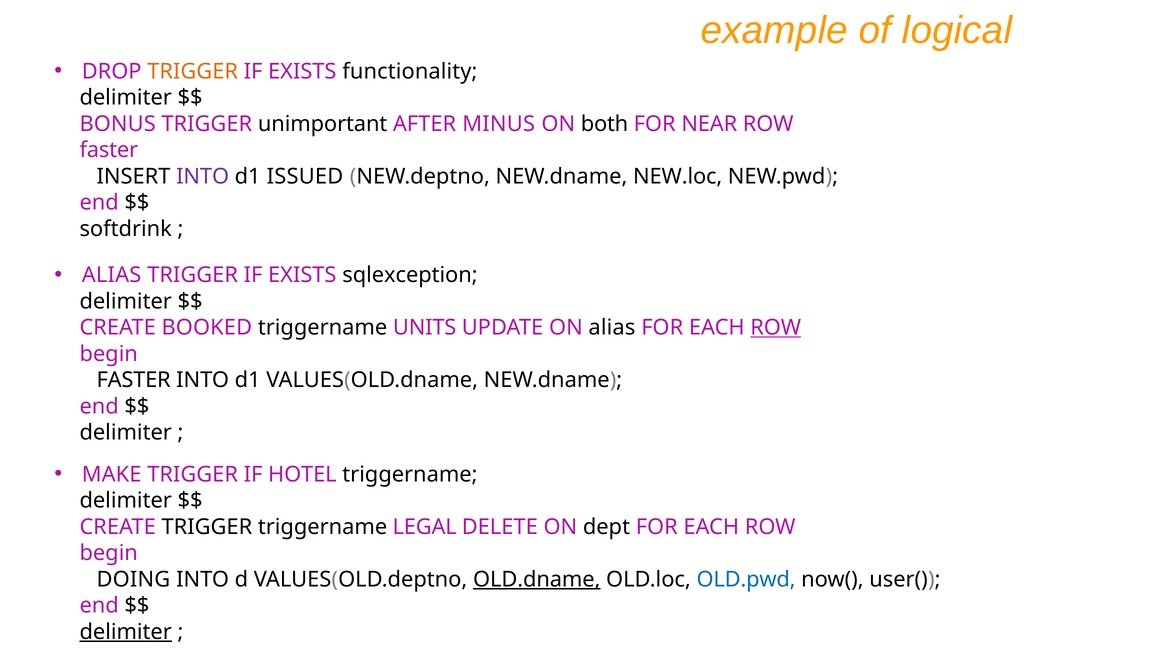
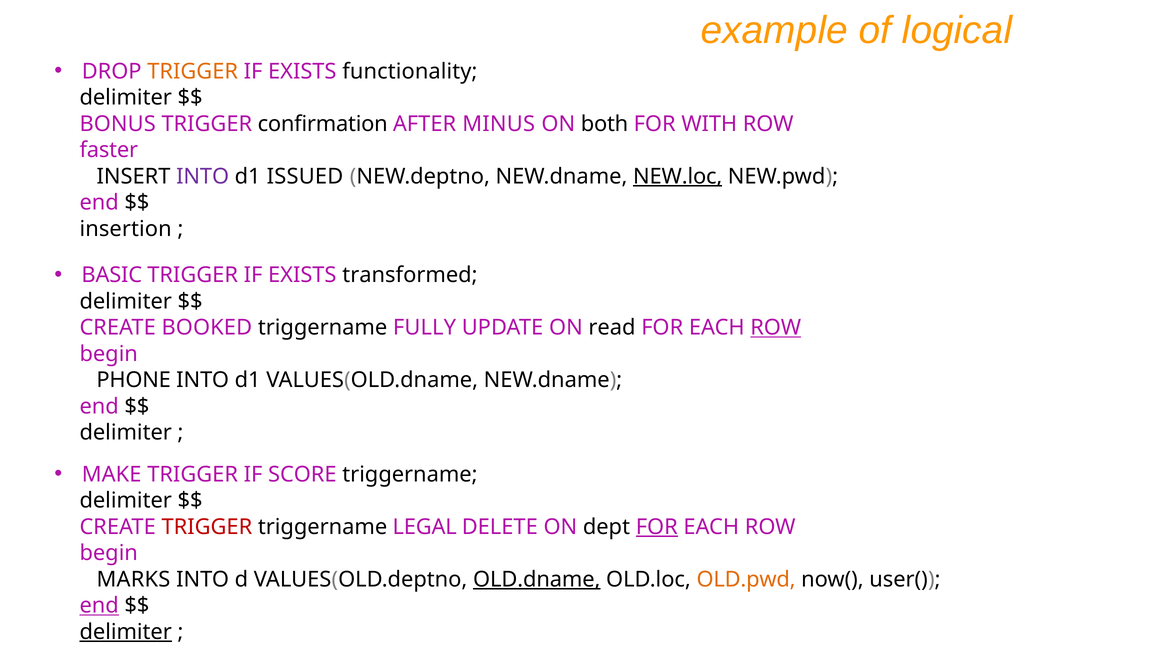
unimportant: unimportant -> confirmation
NEAR: NEAR -> WITH
NEW.loc underline: none -> present
softdrink: softdrink -> insertion
ALIAS at (112, 275): ALIAS -> BASIC
sqlexception: sqlexception -> transformed
UNITS: UNITS -> FULLY
ON alias: alias -> read
FASTER at (134, 380): FASTER -> PHONE
HOTEL: HOTEL -> SCORE
TRIGGER at (207, 527) colour: black -> red
FOR at (657, 527) underline: none -> present
DOING: DOING -> MARKS
OLD.pwd colour: blue -> orange
end at (99, 606) underline: none -> present
